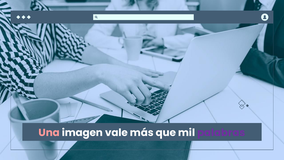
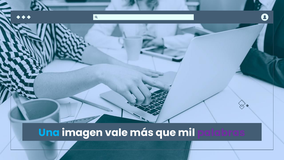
Una colour: pink -> light blue
